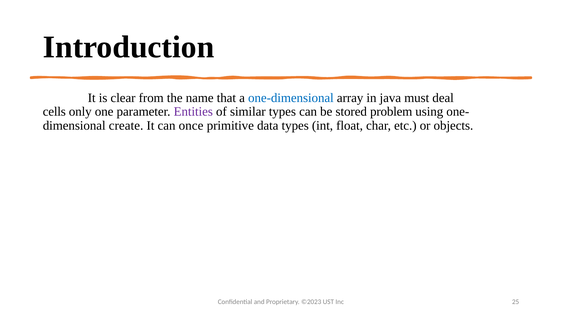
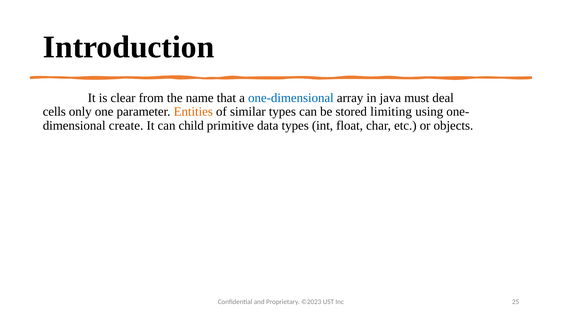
Entities colour: purple -> orange
problem: problem -> limiting
once: once -> child
